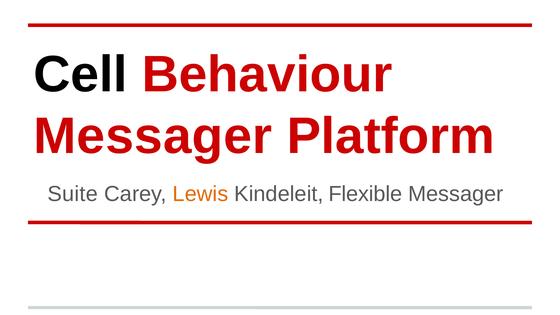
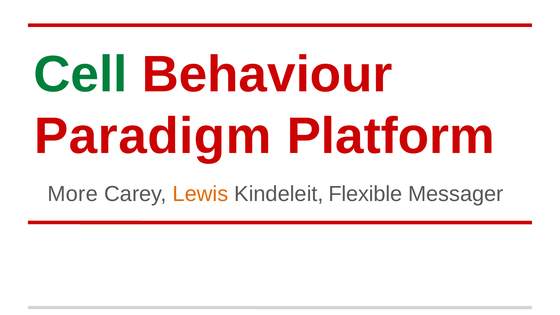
Cell colour: black -> green
Messager at (153, 136): Messager -> Paradigm
Suite: Suite -> More
